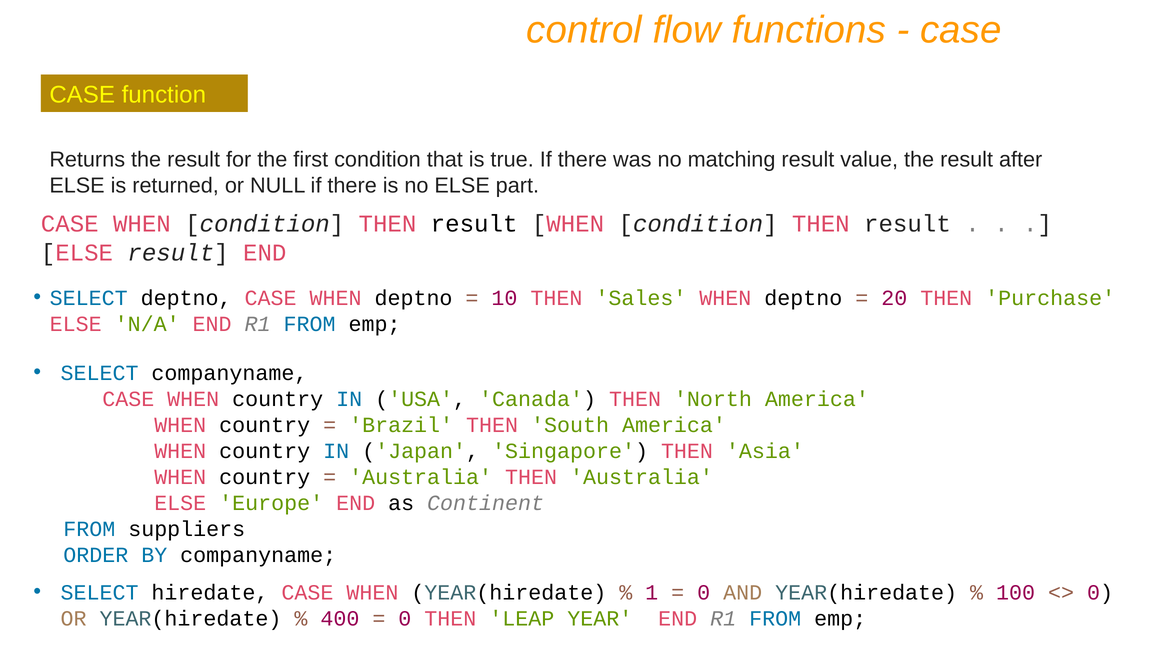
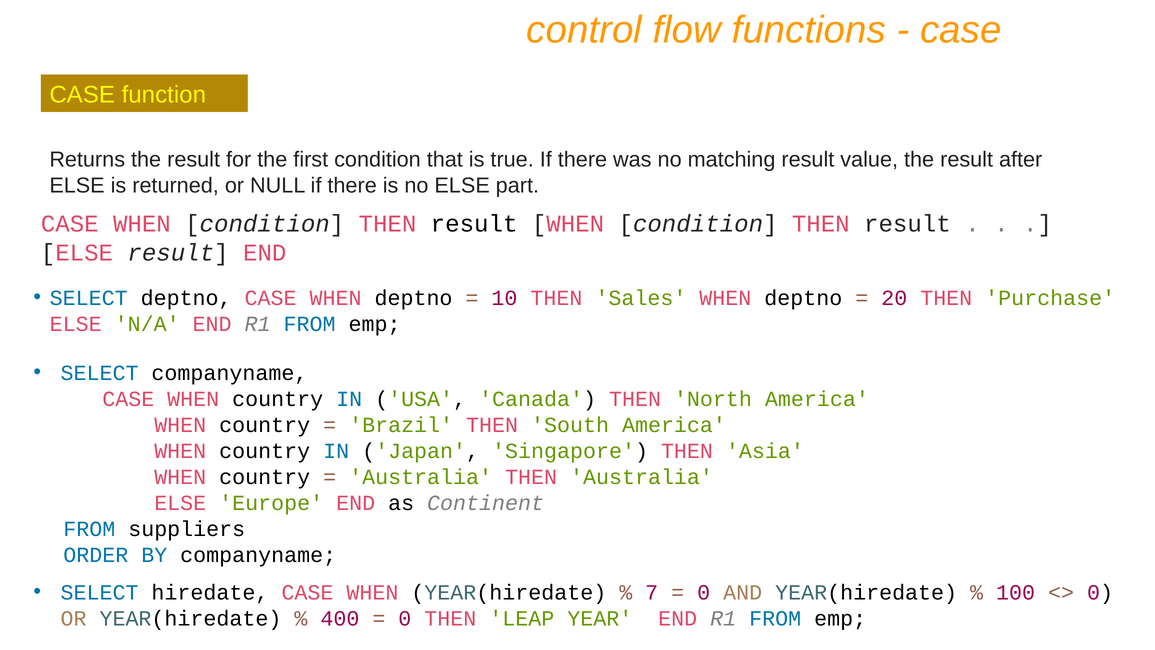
1: 1 -> 7
